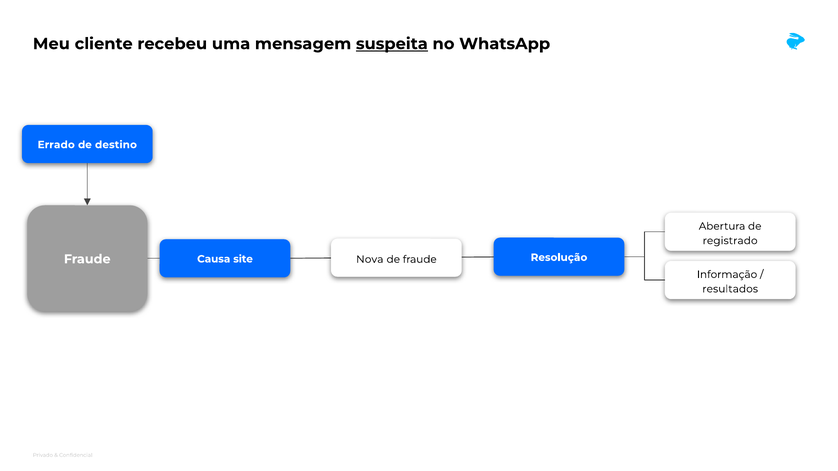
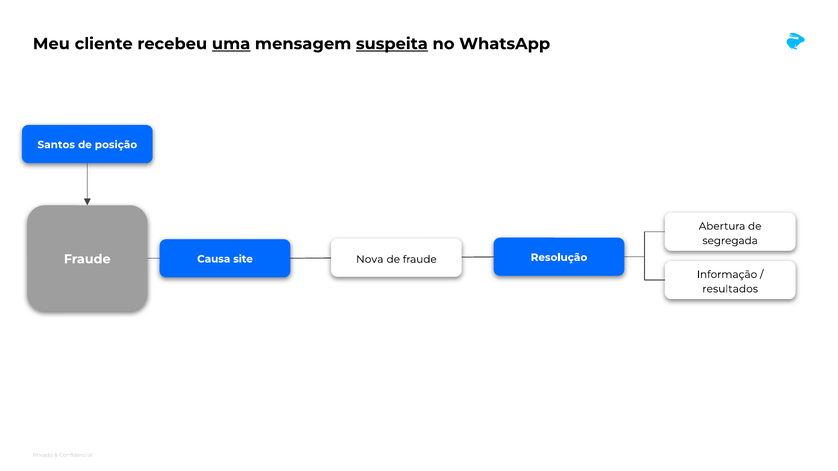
uma underline: none -> present
Errado: Errado -> Santos
destino: destino -> posição
registrado: registrado -> segregada
